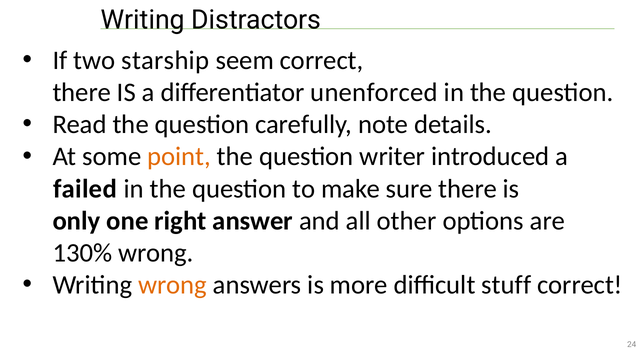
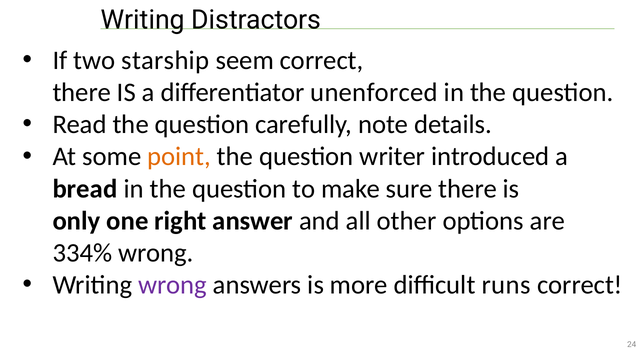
failed: failed -> bread
130%: 130% -> 334%
wrong at (173, 285) colour: orange -> purple
stuff: stuff -> runs
